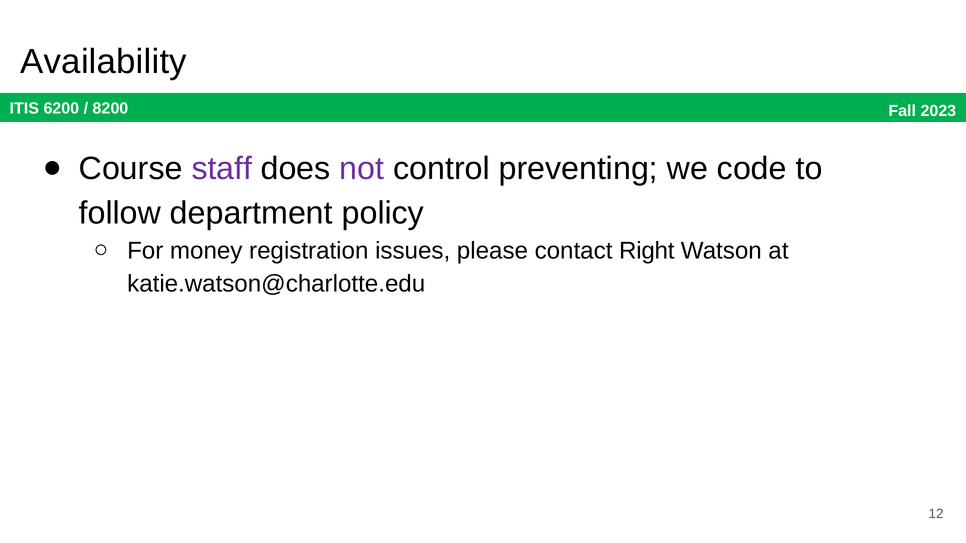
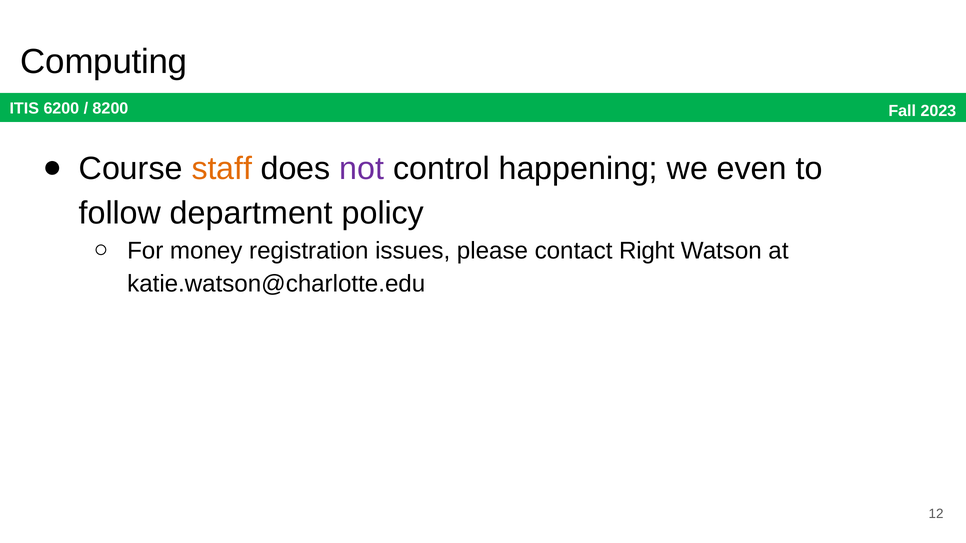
Availability: Availability -> Computing
staff colour: purple -> orange
preventing: preventing -> happening
code: code -> even
